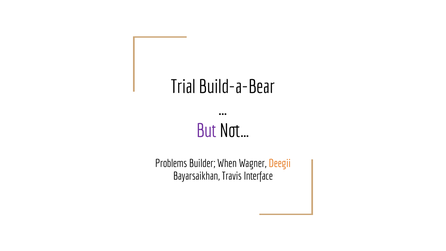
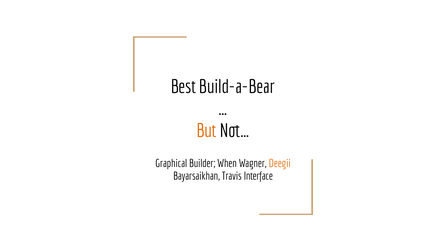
Trial: Trial -> Best
But colour: purple -> orange
Problems: Problems -> Graphical
